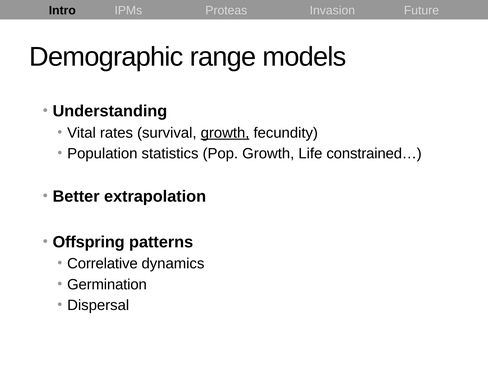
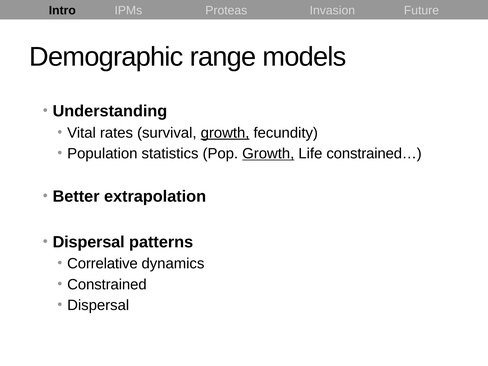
Growth at (268, 154) underline: none -> present
Offspring at (89, 242): Offspring -> Dispersal
Germination: Germination -> Constrained
